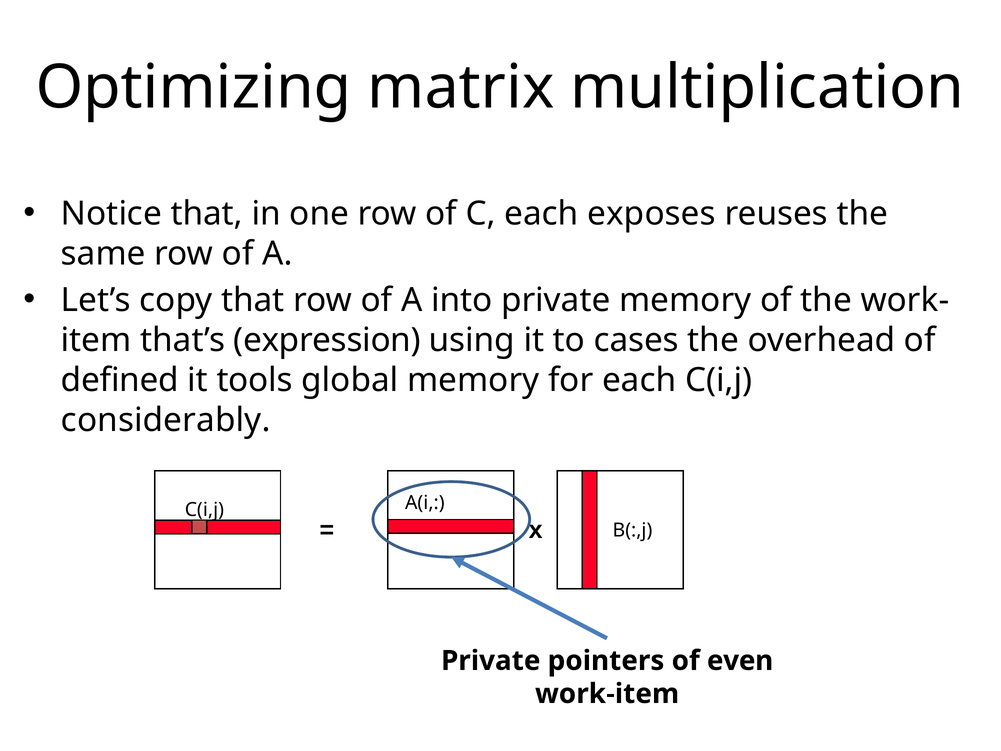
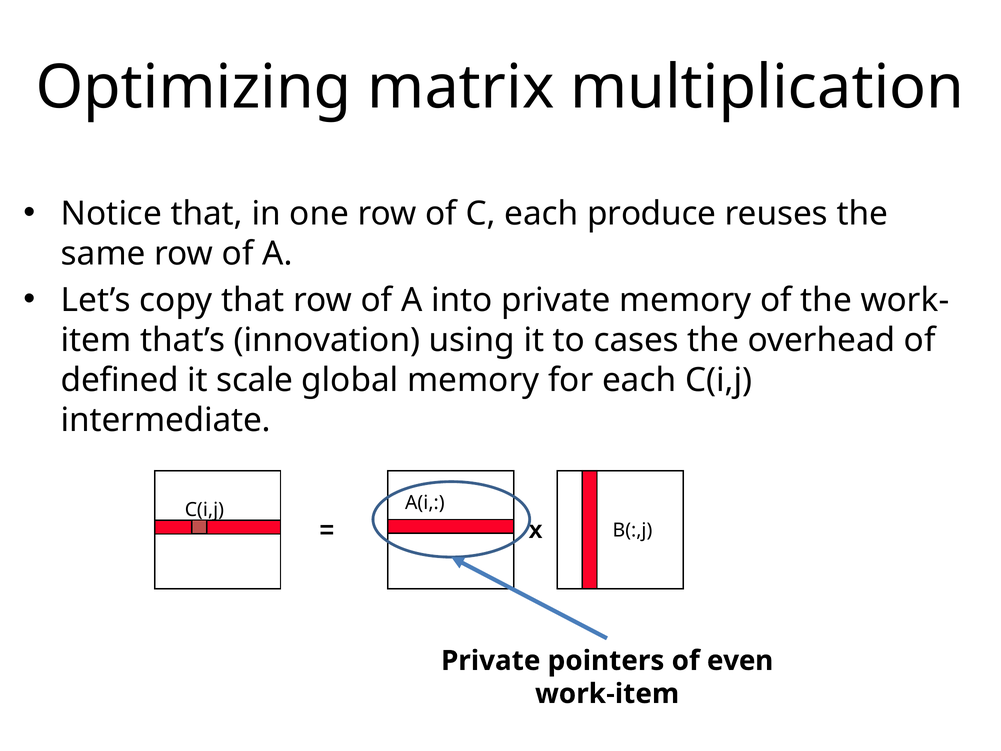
exposes: exposes -> produce
expression: expression -> innovation
tools: tools -> scale
considerably: considerably -> intermediate
